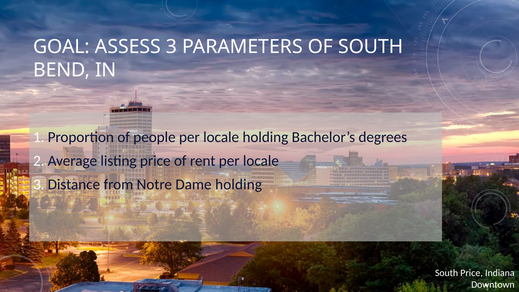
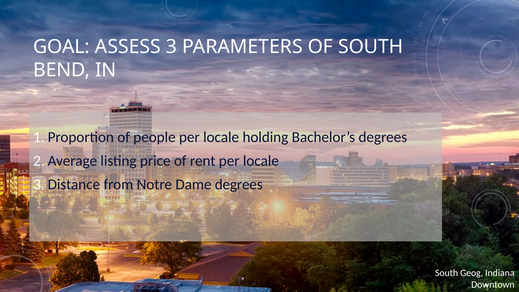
Dame holding: holding -> degrees
South Price: Price -> Geog
